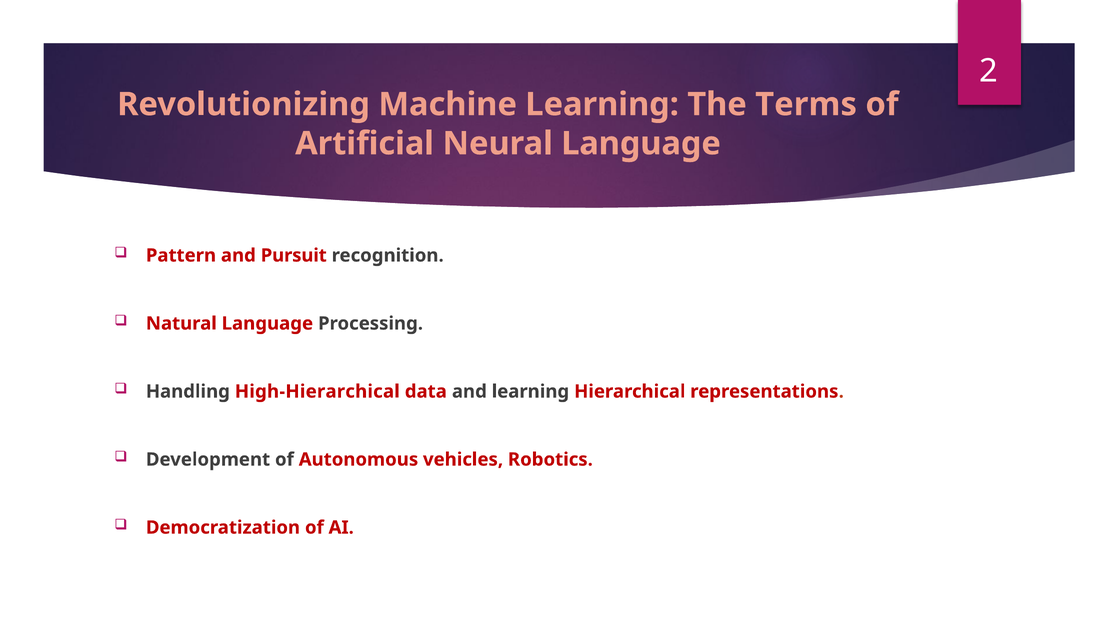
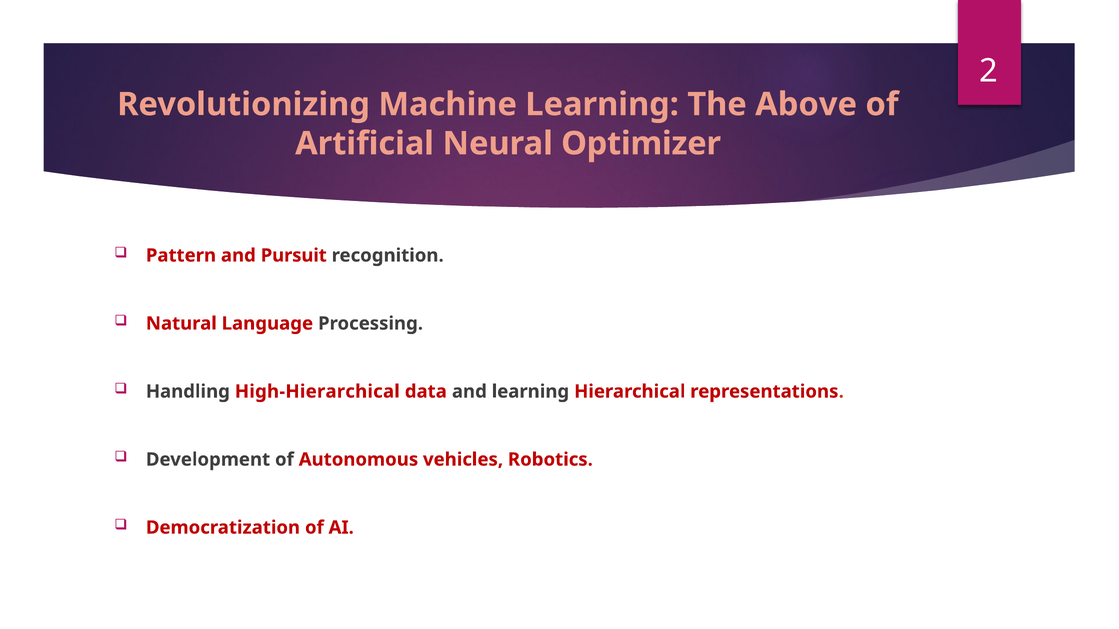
Terms: Terms -> Above
Neural Language: Language -> Optimizer
